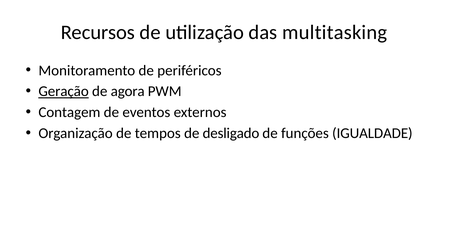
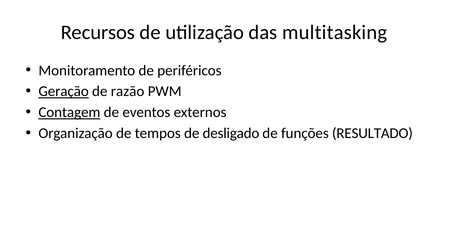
agora: agora -> razão
Contagem underline: none -> present
IGUALDADE: IGUALDADE -> RESULTADO
